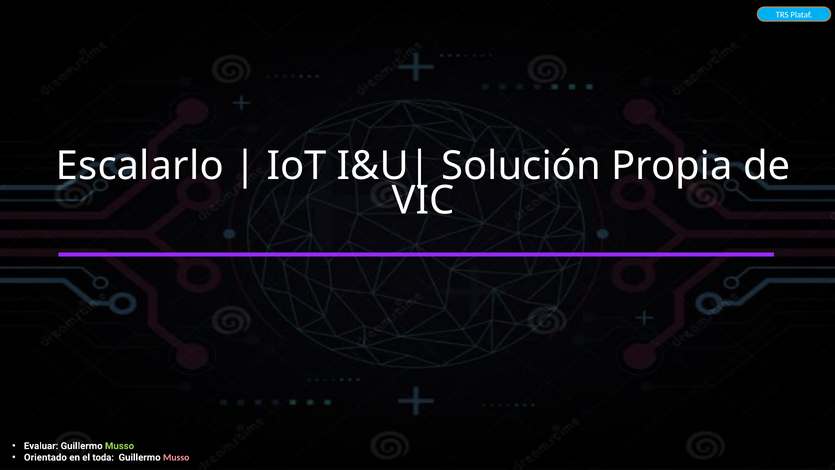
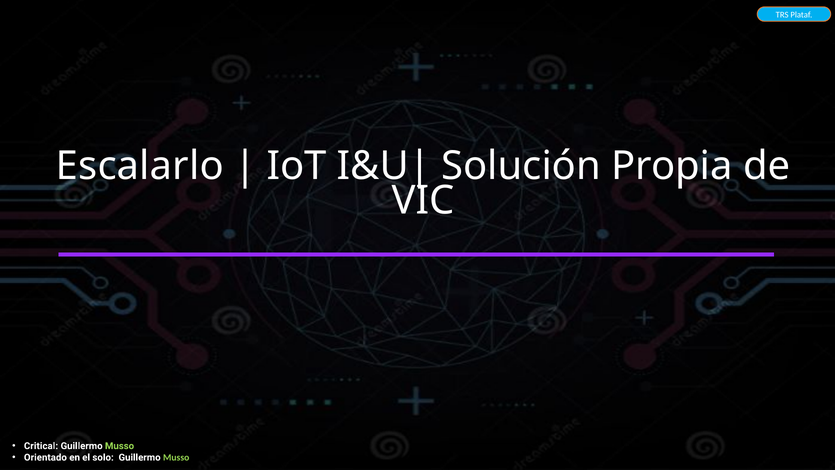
Evaluar: Evaluar -> Critical
toda: toda -> solo
Musso at (176, 457) colour: pink -> light green
